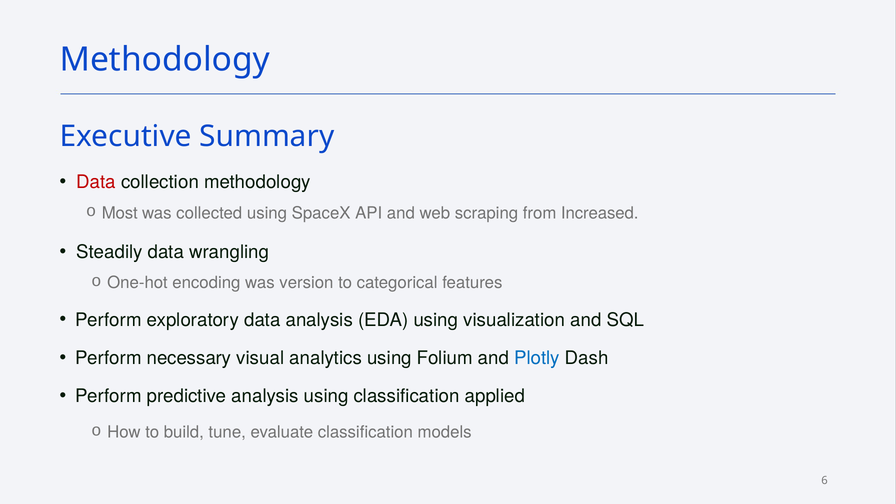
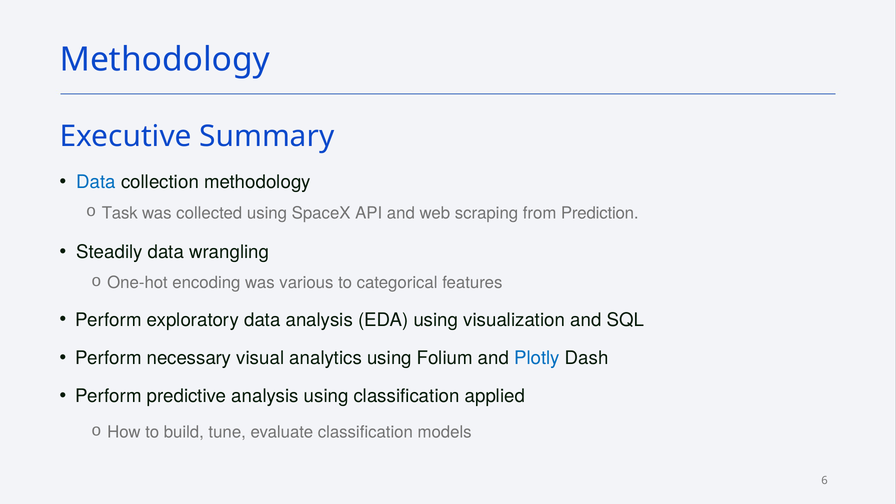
Data at (96, 182) colour: red -> blue
Most: Most -> Task
Increased: Increased -> Prediction
version: version -> various
